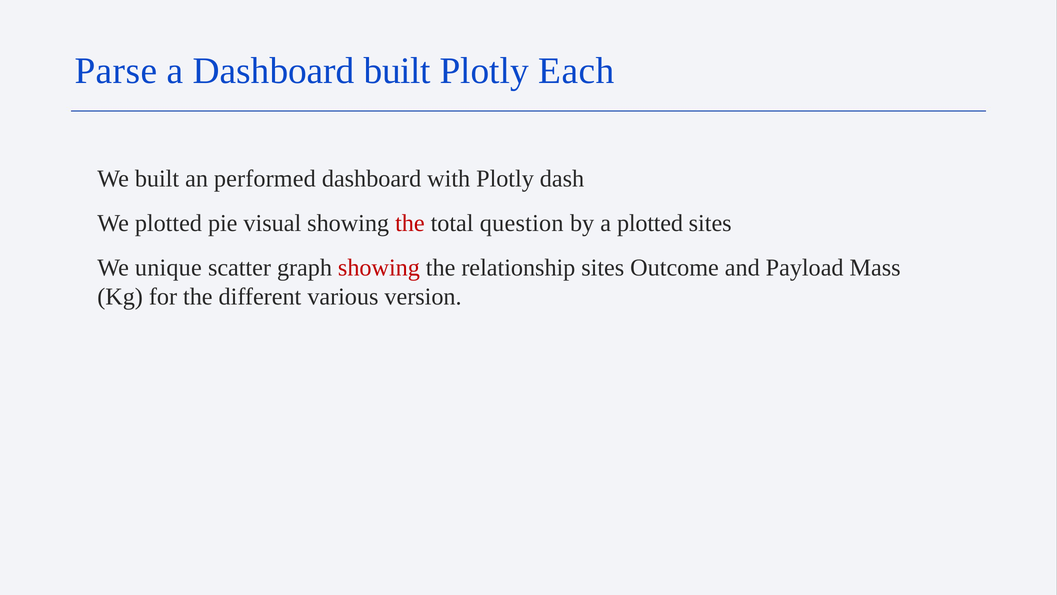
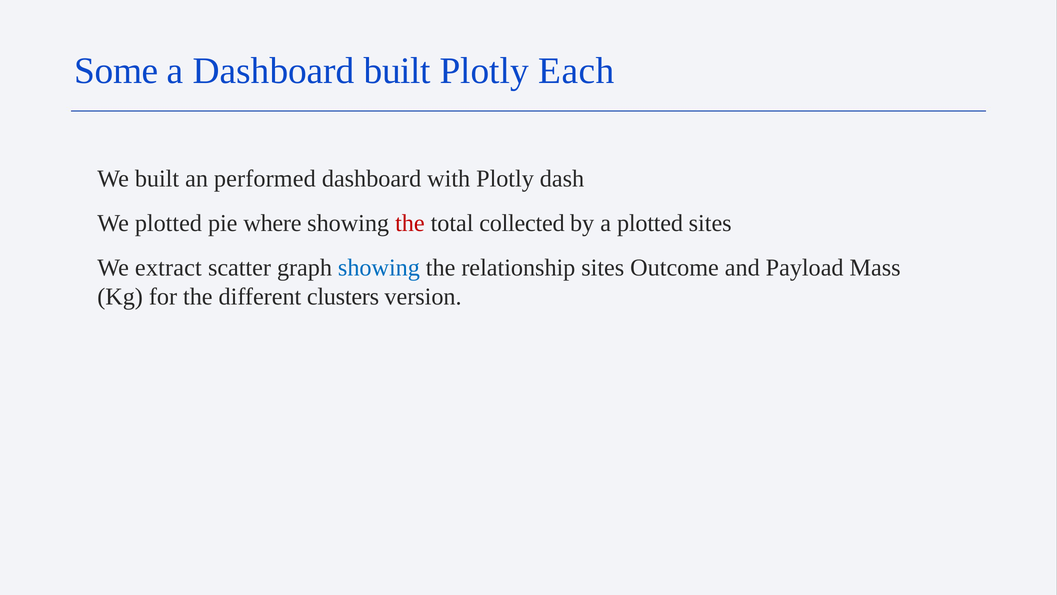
Parse: Parse -> Some
visual: visual -> where
question: question -> collected
unique: unique -> extract
showing at (379, 267) colour: red -> blue
various: various -> clusters
